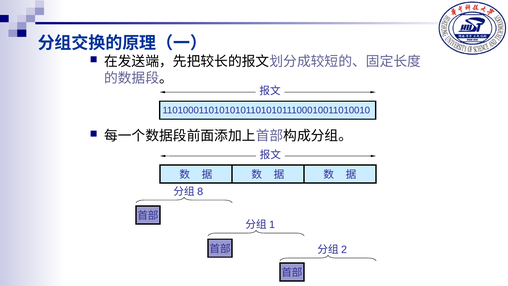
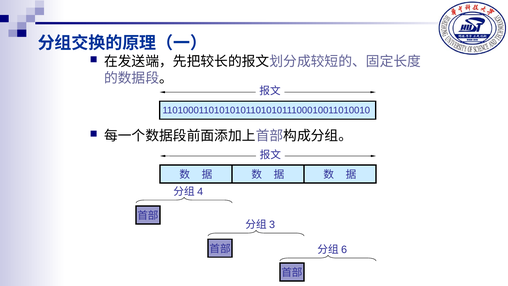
8: 8 -> 4
1: 1 -> 3
2: 2 -> 6
